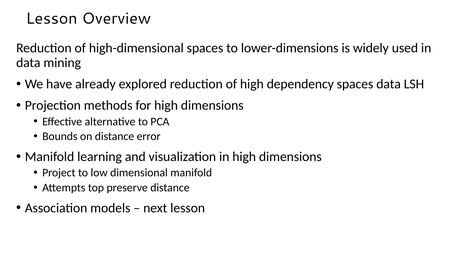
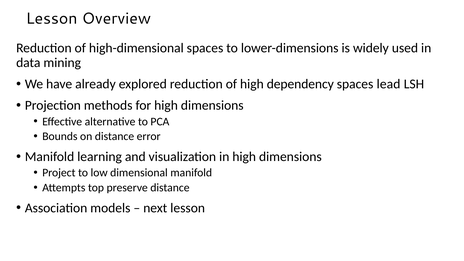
spaces data: data -> lead
